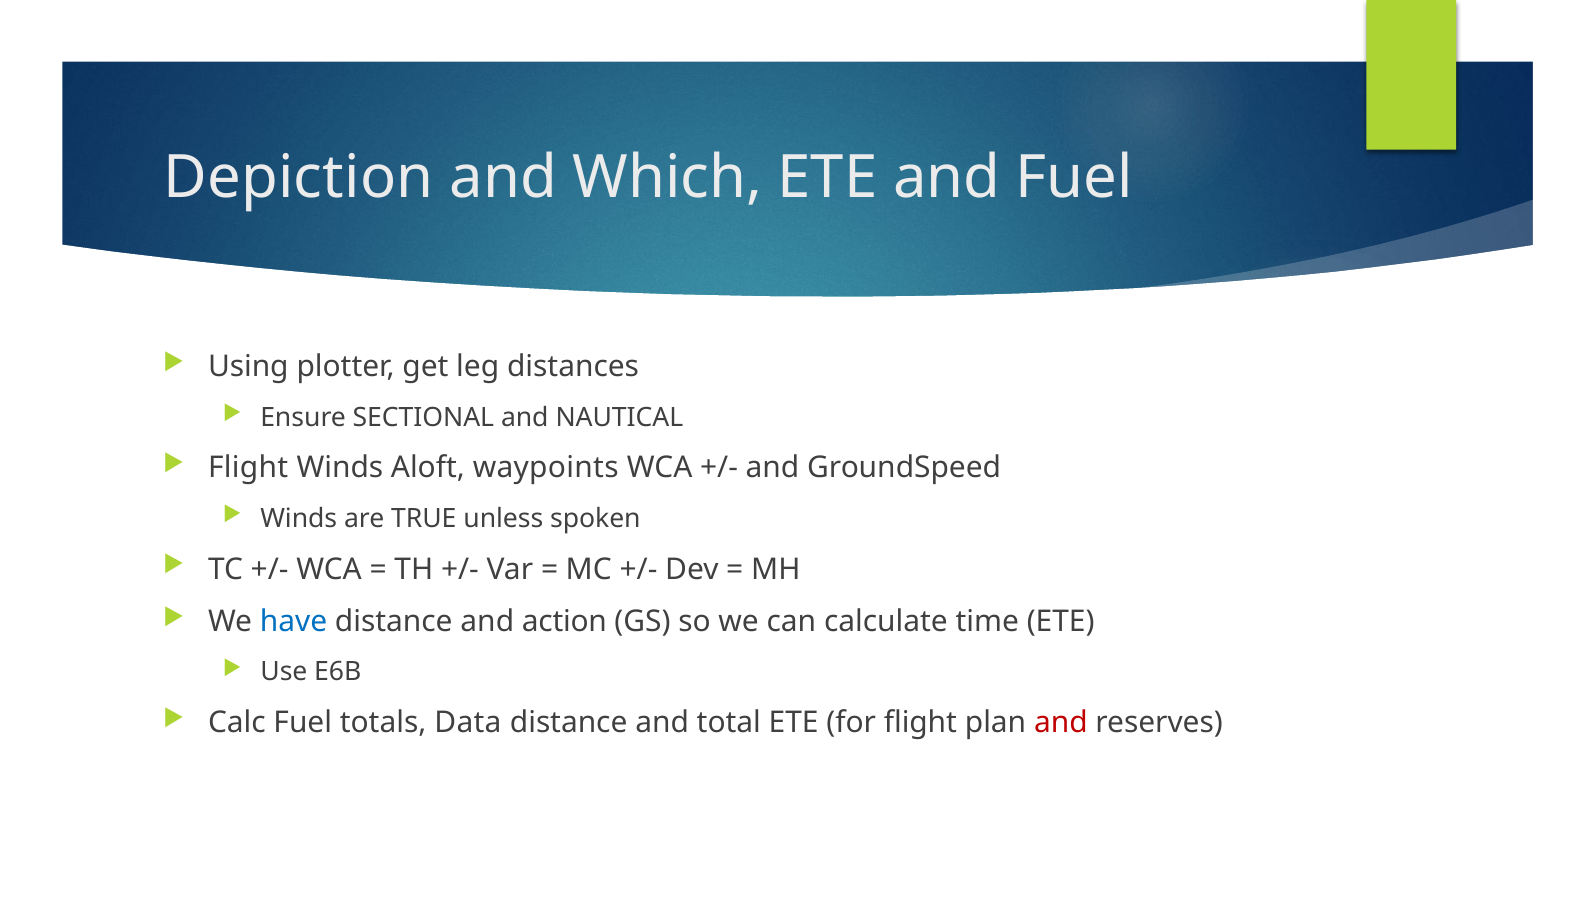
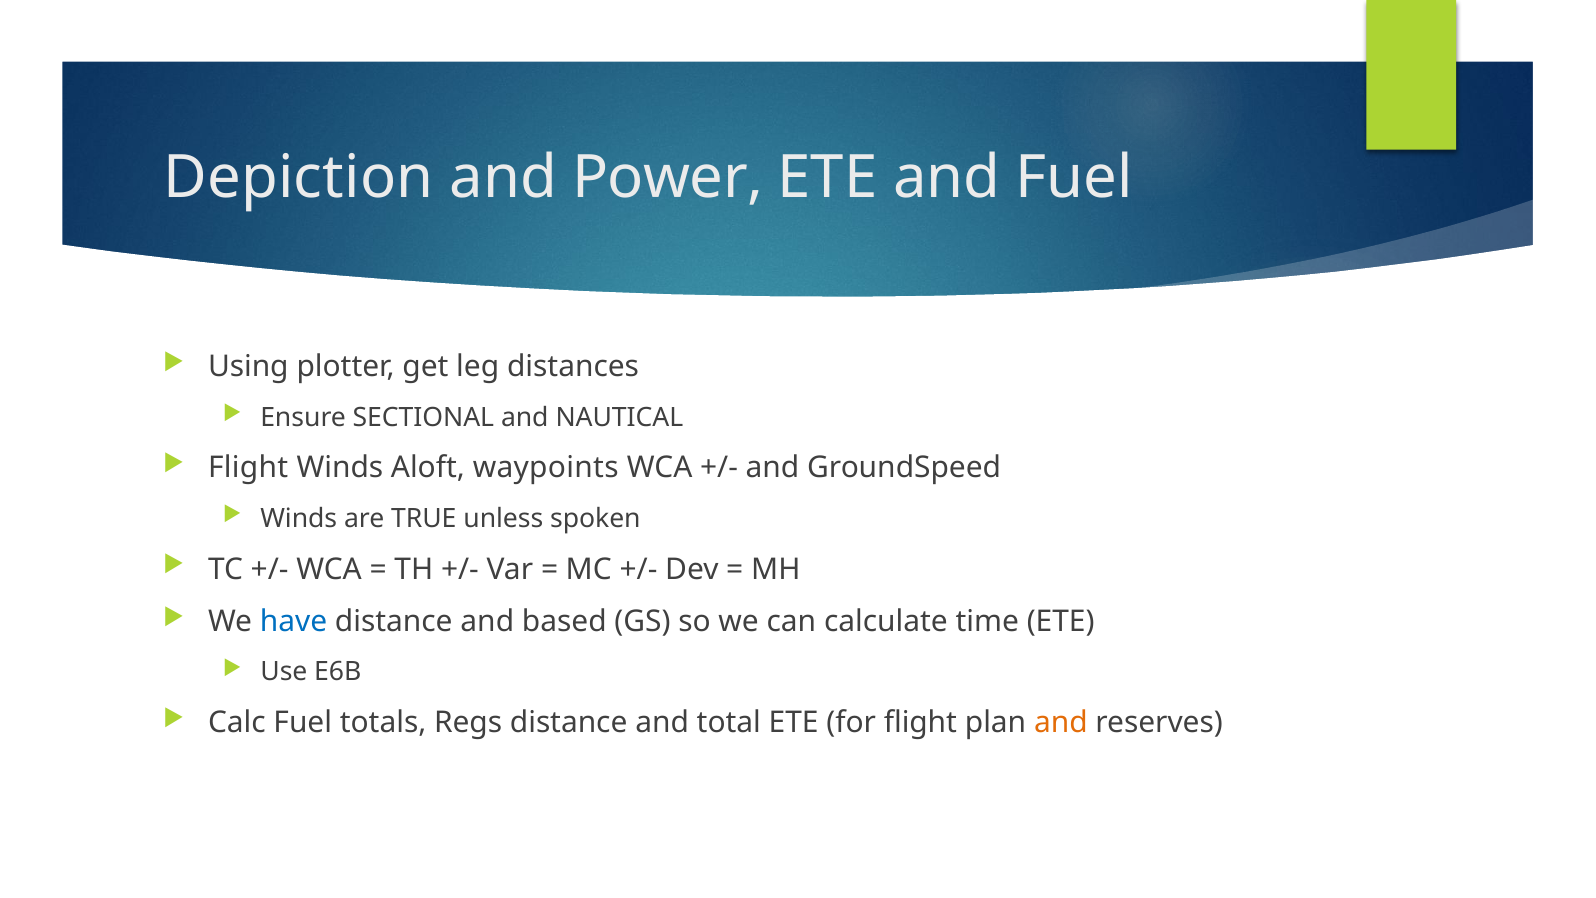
Which: Which -> Power
action: action -> based
Data: Data -> Regs
and at (1061, 723) colour: red -> orange
